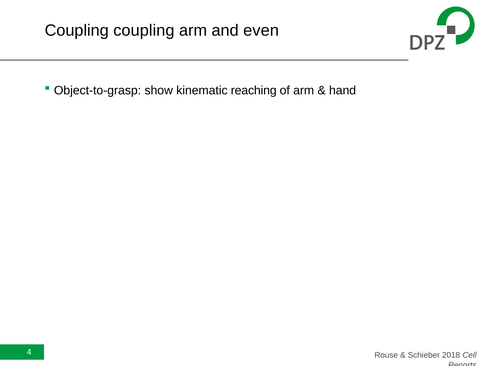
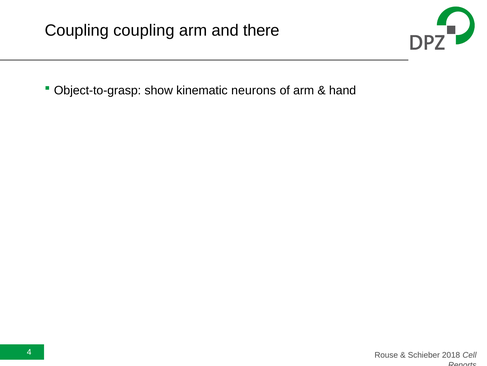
even: even -> there
reaching: reaching -> neurons
